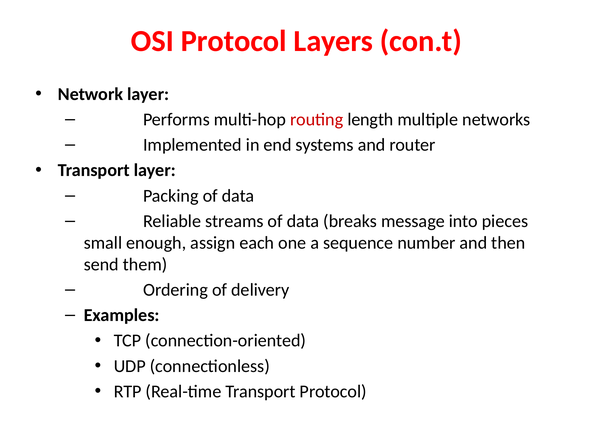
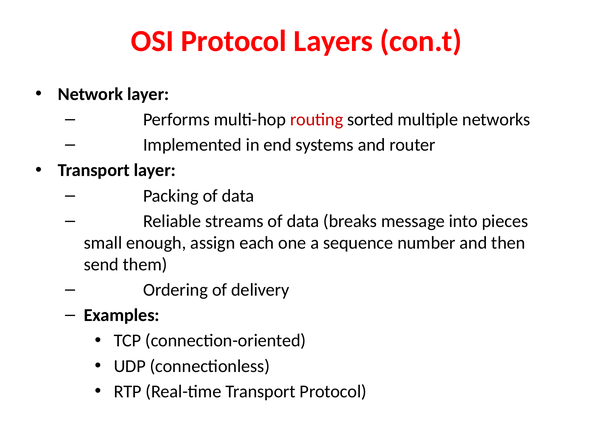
length: length -> sorted
